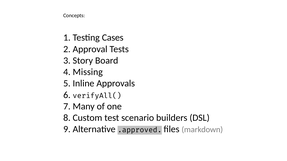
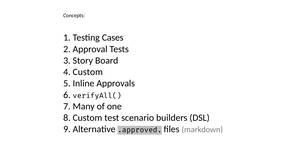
4 Missing: Missing -> Custom
